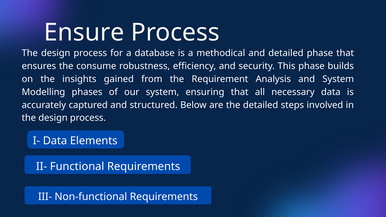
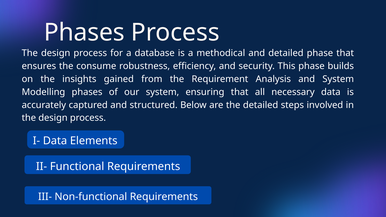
Ensure at (84, 33): Ensure -> Phases
